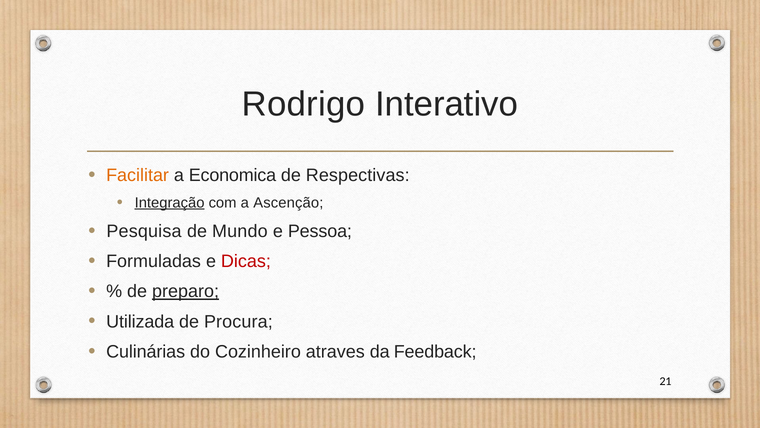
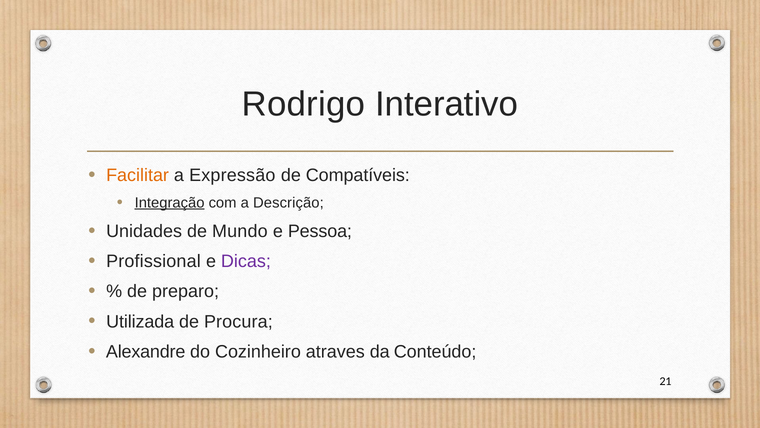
Economica: Economica -> Expressão
Respectivas: Respectivas -> Compatíveis
Ascenção: Ascenção -> Descrição
Pesquisa: Pesquisa -> Unidades
Formuladas: Formuladas -> Profissional
Dicas colour: red -> purple
preparo underline: present -> none
Culinárias: Culinárias -> Alexandre
Feedback: Feedback -> Conteúdo
